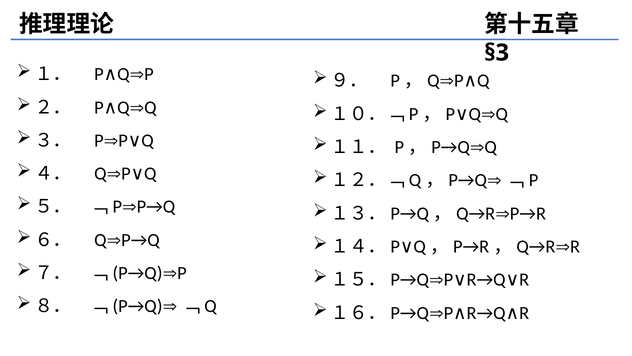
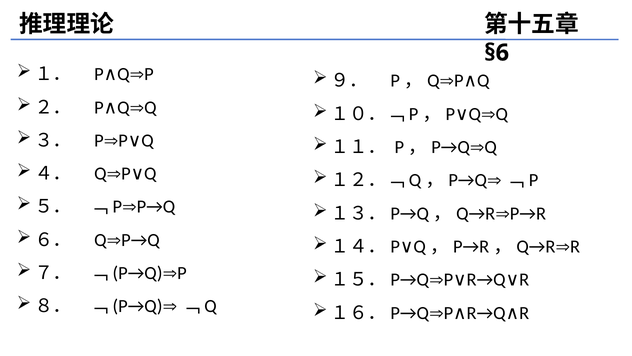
§3: §3 -> §6
